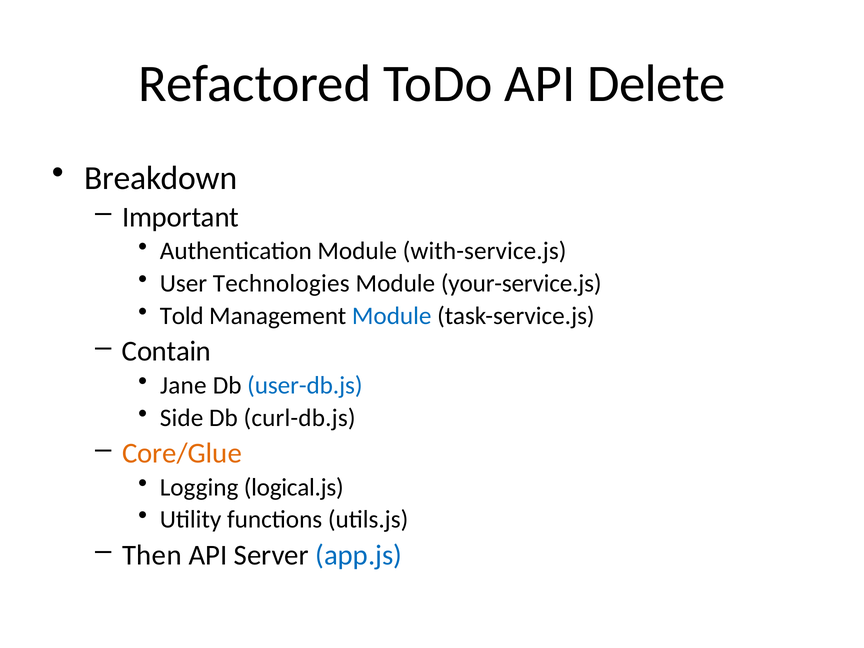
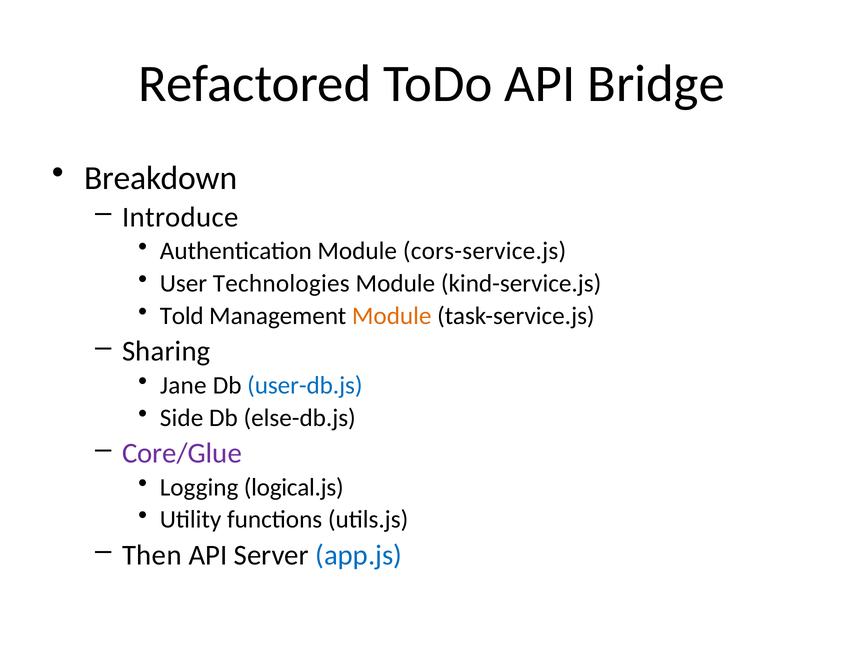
Delete: Delete -> Bridge
Important: Important -> Introduce
with-service.js: with-service.js -> cors-service.js
your-service.js: your-service.js -> kind-service.js
Module at (392, 316) colour: blue -> orange
Contain: Contain -> Sharing
curl-db.js: curl-db.js -> else-db.js
Core/Glue colour: orange -> purple
